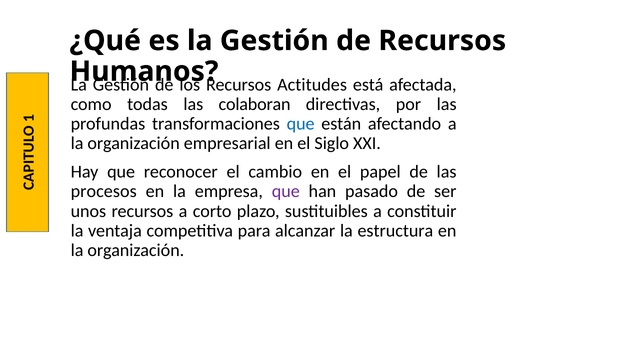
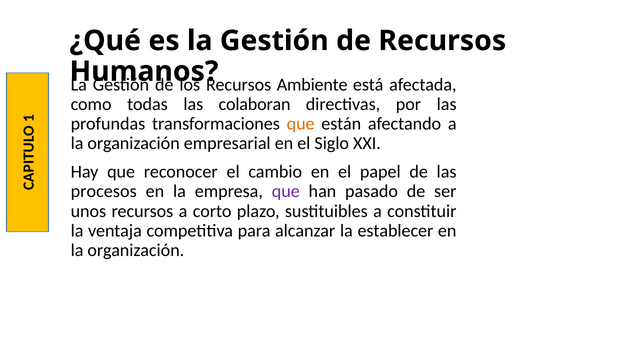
Actitudes: Actitudes -> Ambiente
que at (301, 124) colour: blue -> orange
estructura: estructura -> establecer
